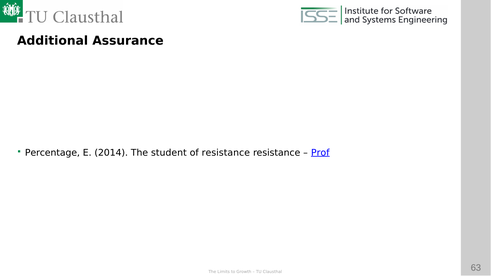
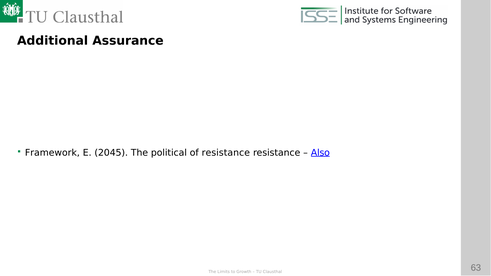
Percentage: Percentage -> Framework
2014: 2014 -> 2045
student: student -> political
Prof: Prof -> Also
